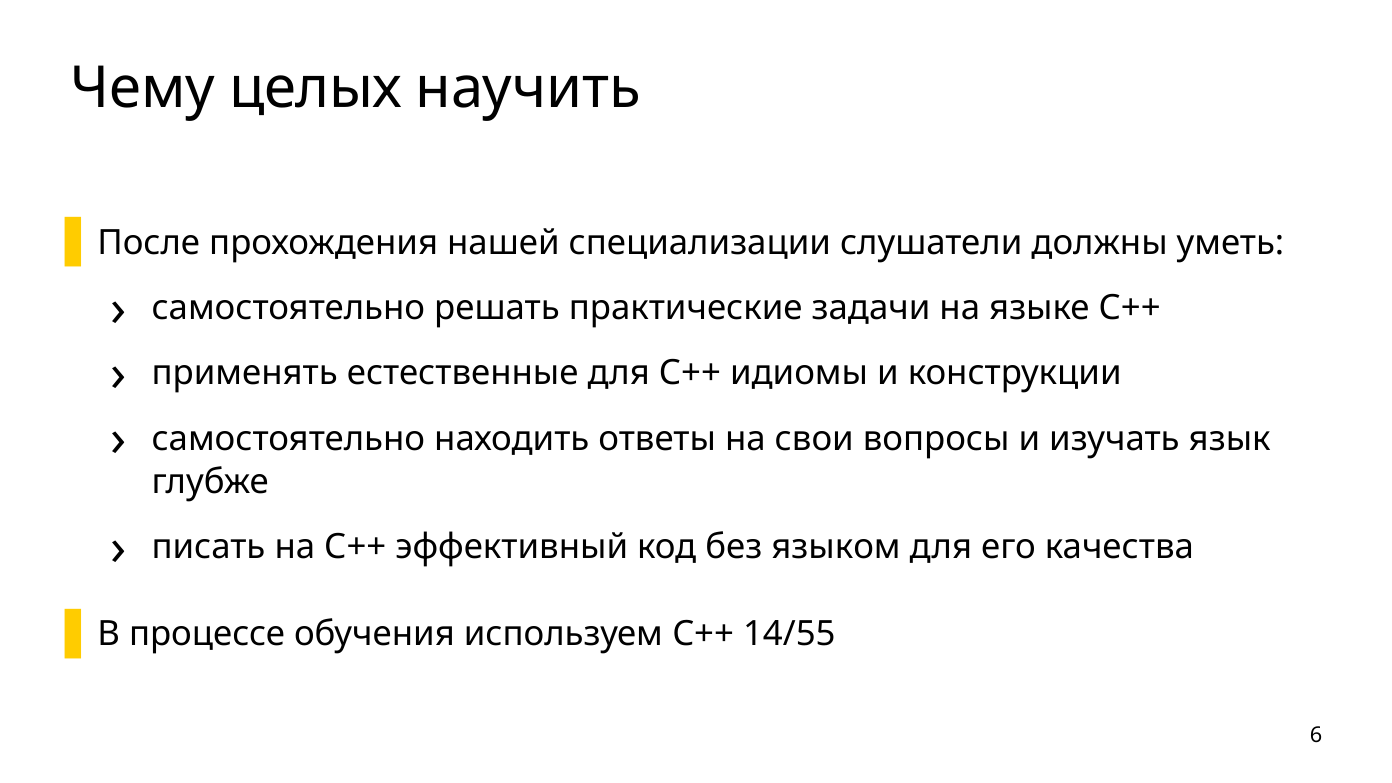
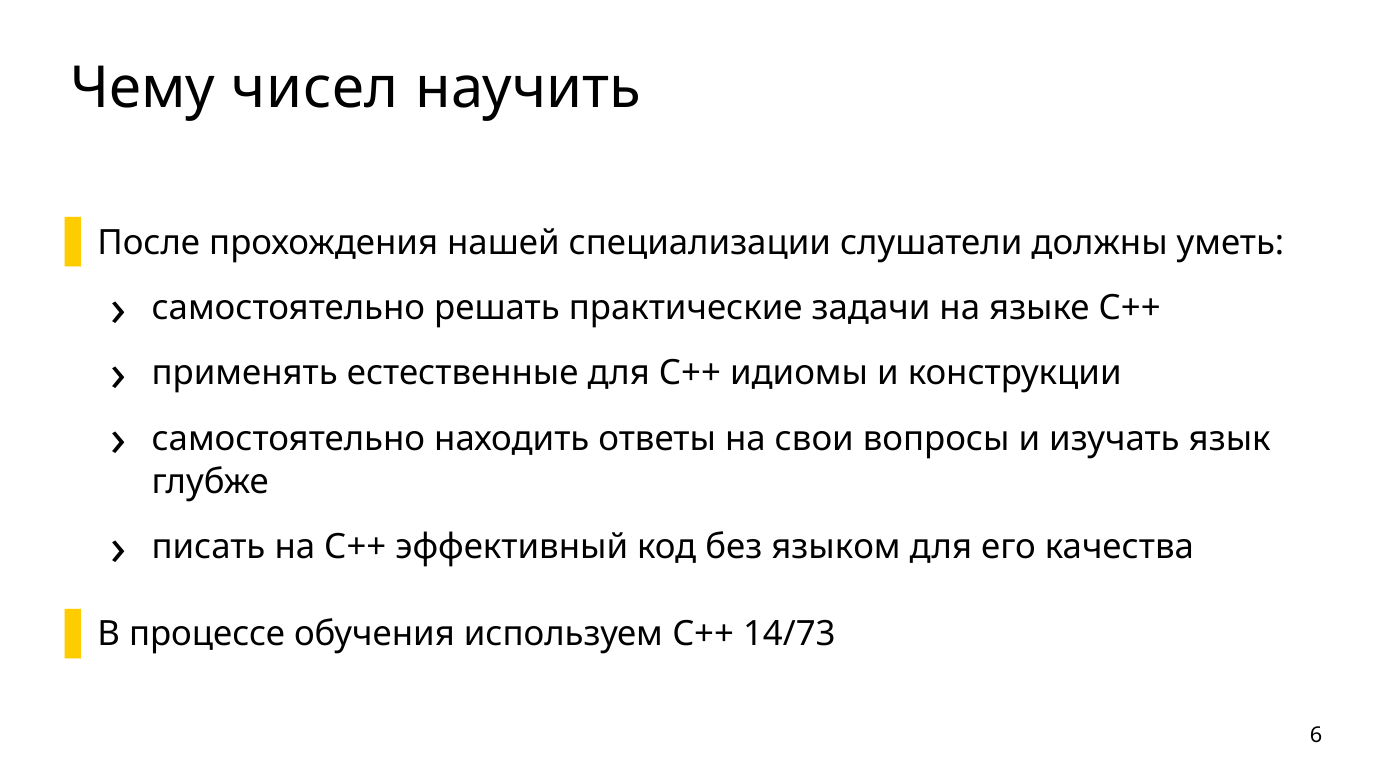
целых: целых -> чисел
14/55: 14/55 -> 14/73
